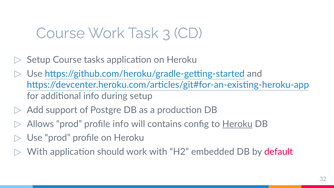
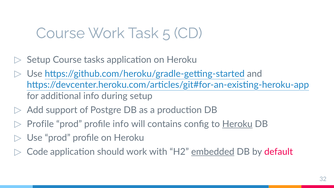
3: 3 -> 5
Allows at (40, 124): Allows -> Profile
With at (37, 152): With -> Code
embedded underline: none -> present
